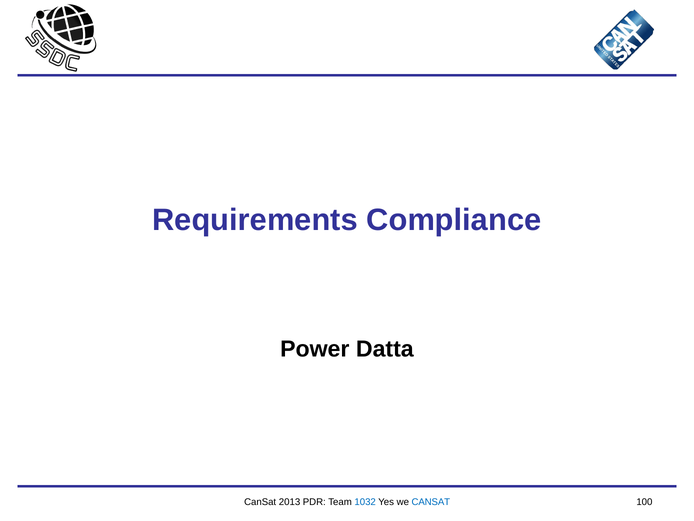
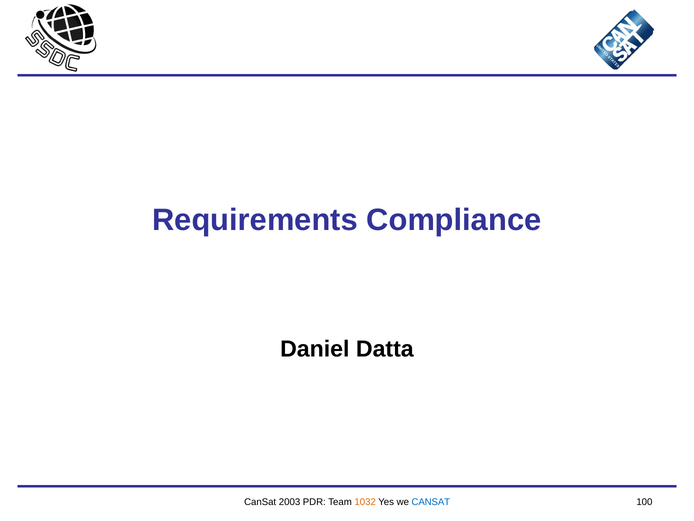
Power: Power -> Daniel
2013: 2013 -> 2003
1032 colour: blue -> orange
